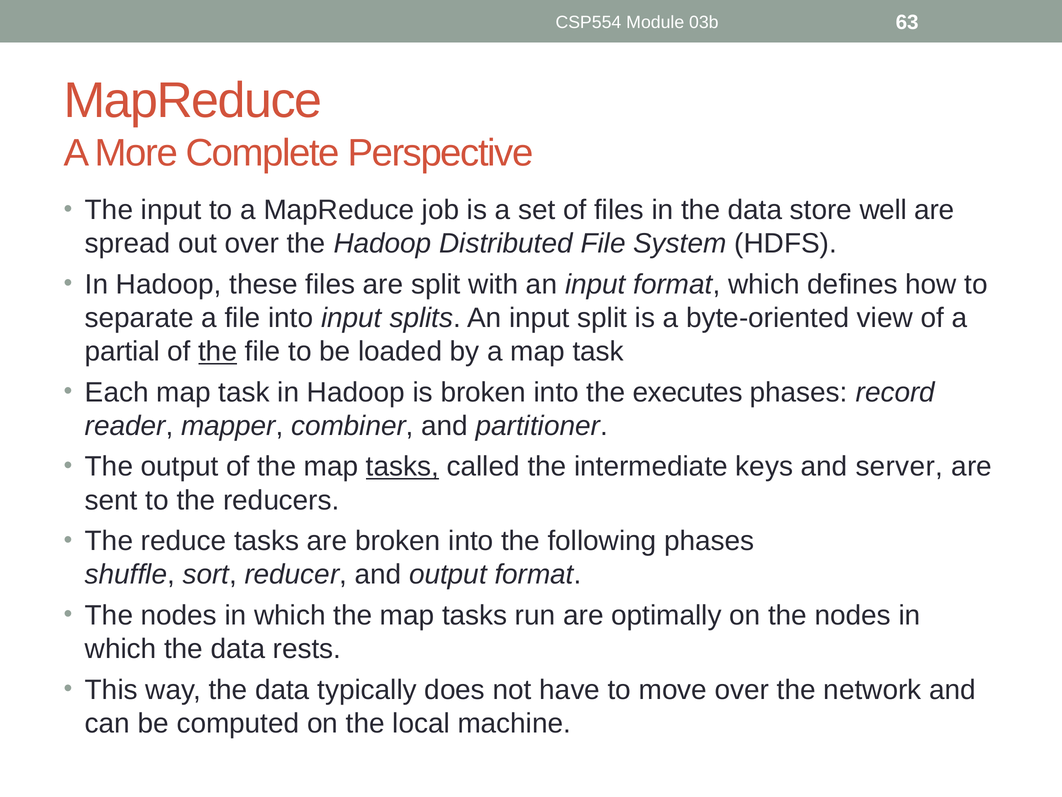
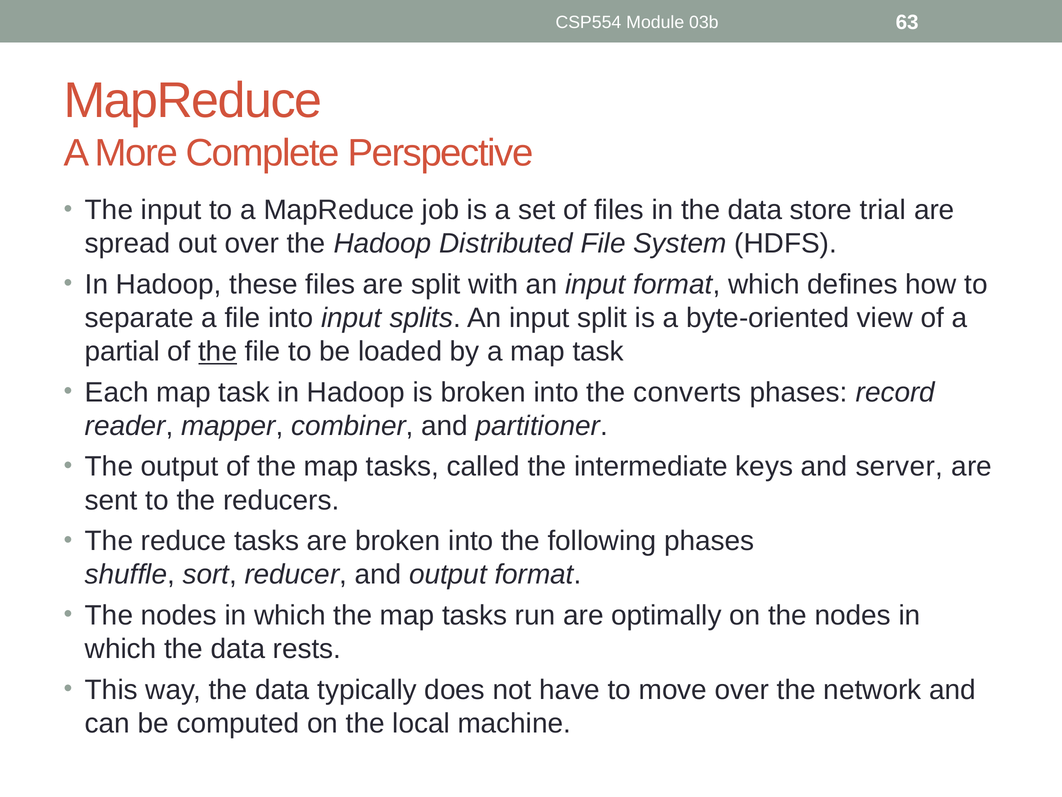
well: well -> trial
executes: executes -> converts
tasks at (402, 466) underline: present -> none
